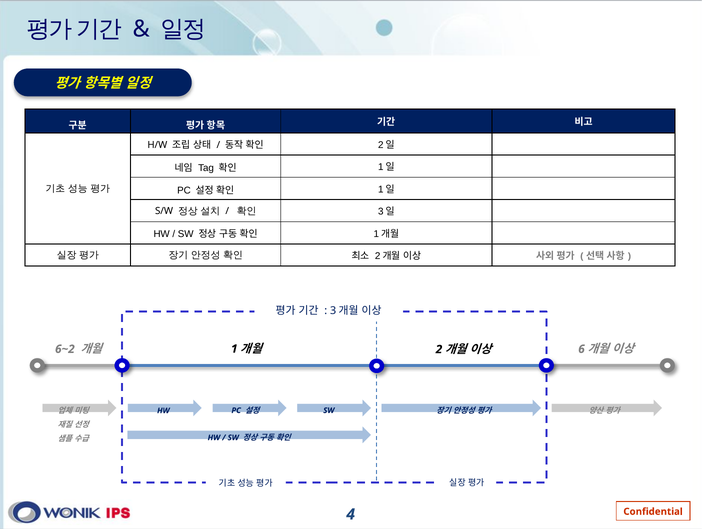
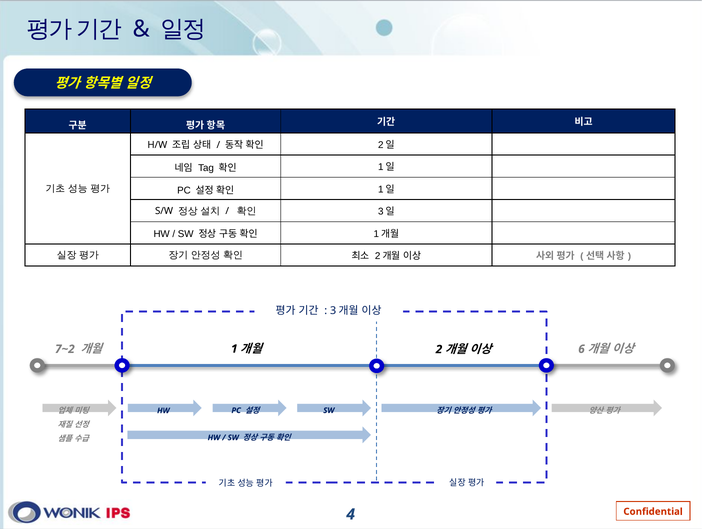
6~2: 6~2 -> 7~2
